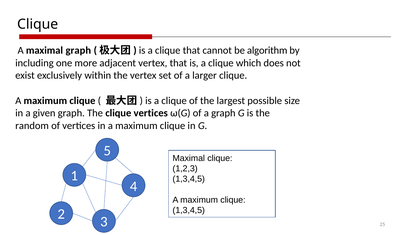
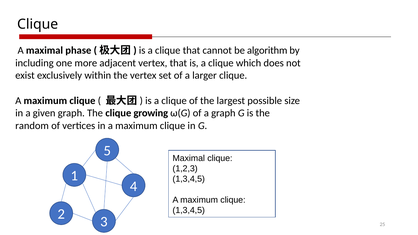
maximal graph: graph -> phase
clique vertices: vertices -> growing
